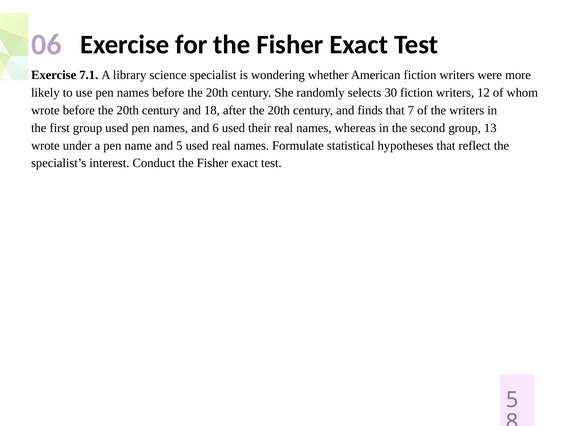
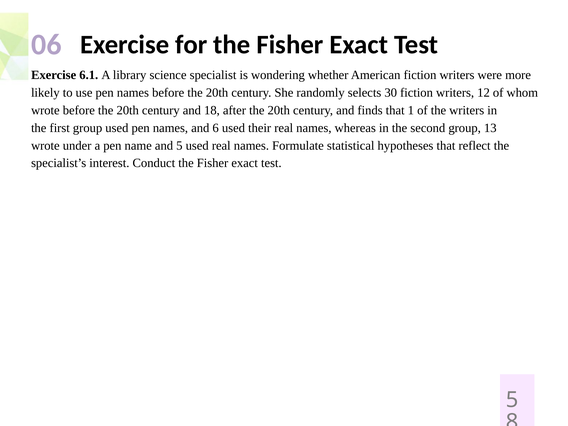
7.1: 7.1 -> 6.1
7: 7 -> 1
